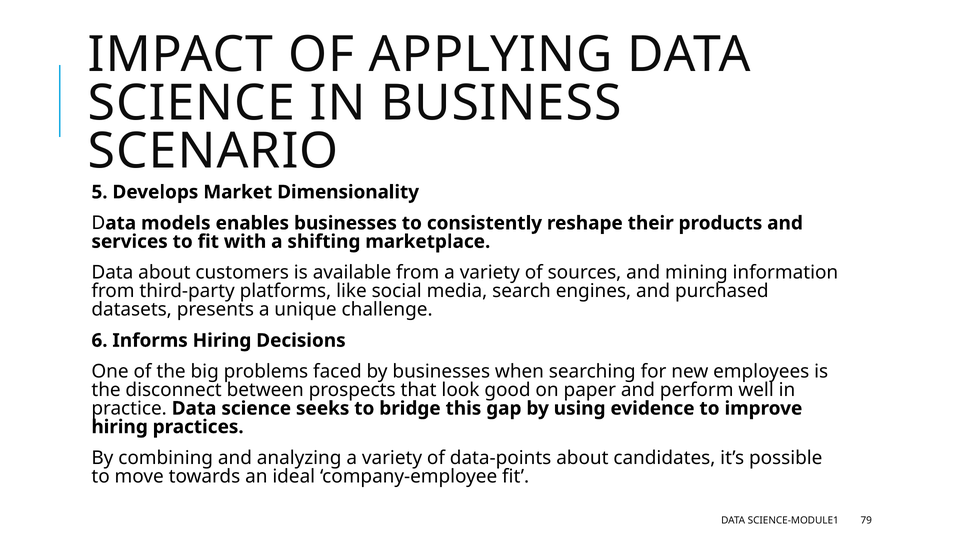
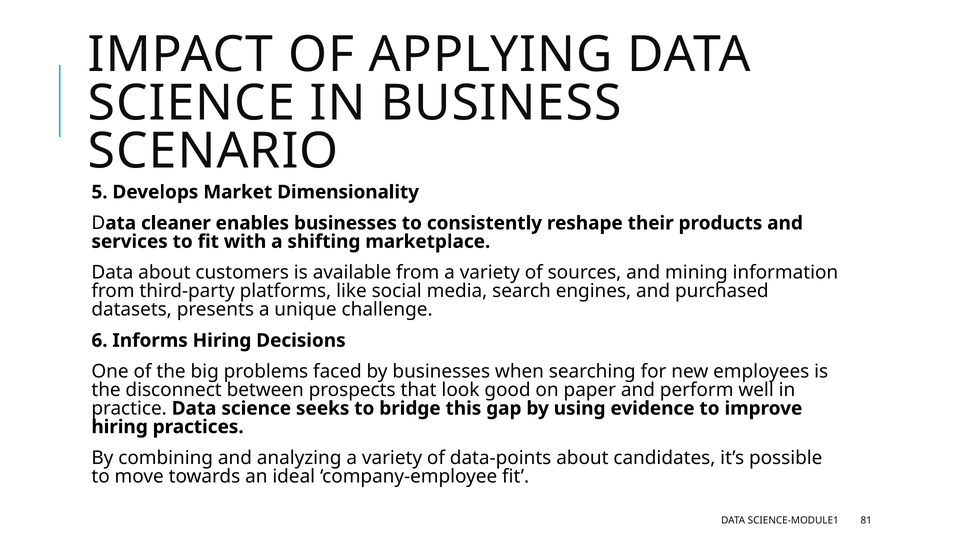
models: models -> cleaner
79: 79 -> 81
